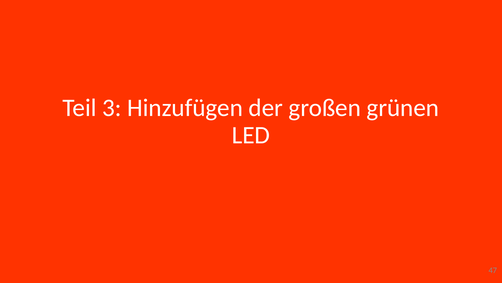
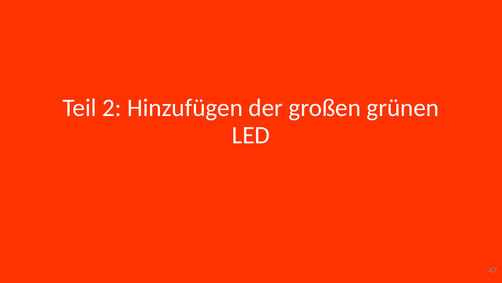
3: 3 -> 2
